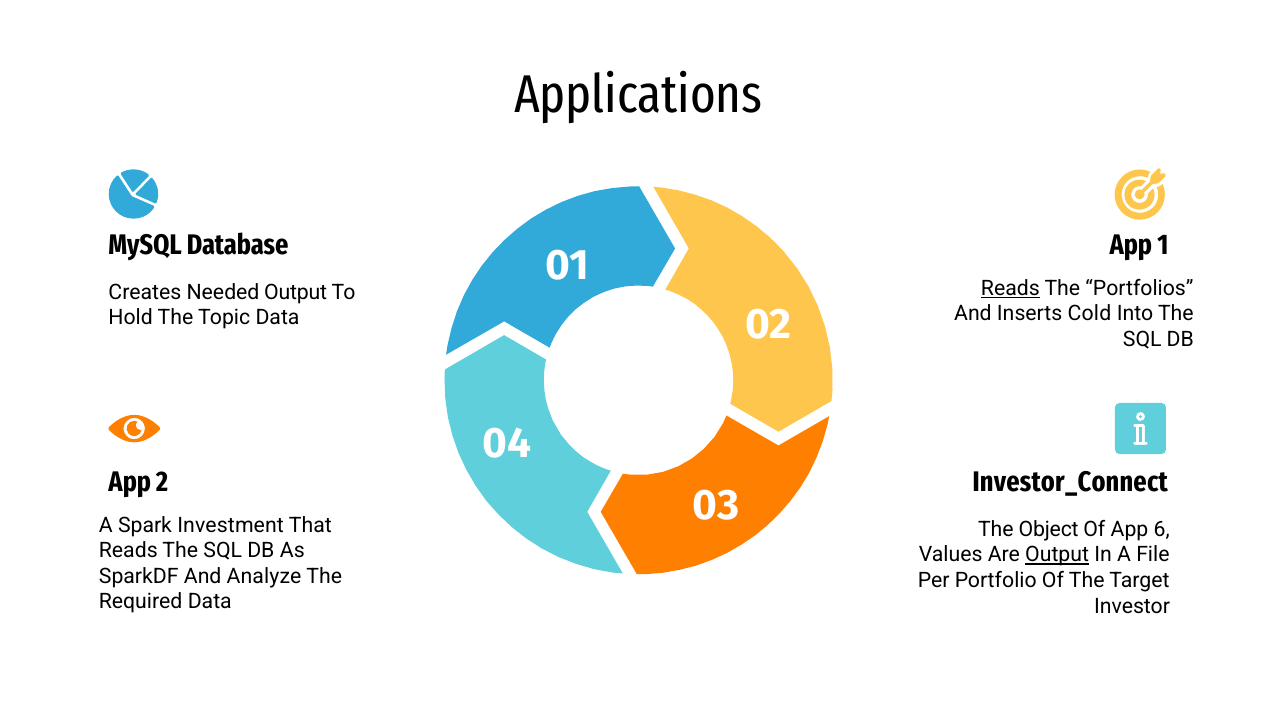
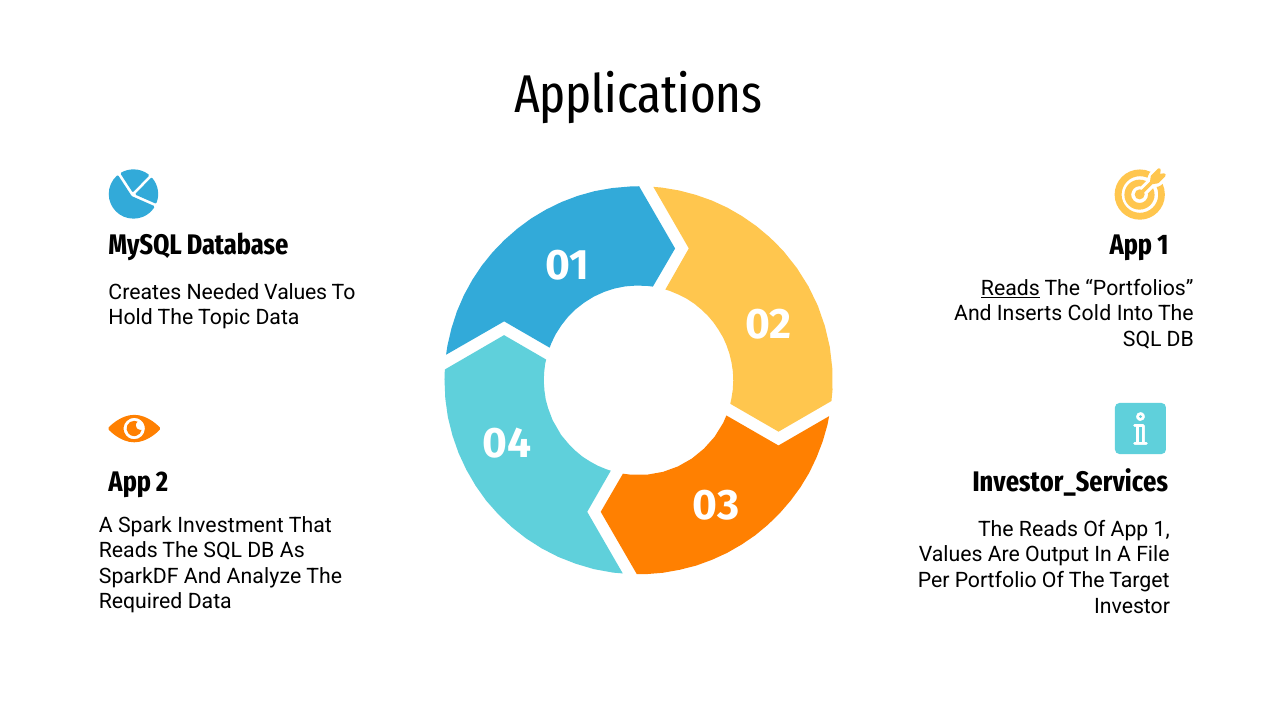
Needed Output: Output -> Values
Investor_Connect: Investor_Connect -> Investor_Services
The Object: Object -> Reads
Of App 6: 6 -> 1
Output at (1057, 555) underline: present -> none
